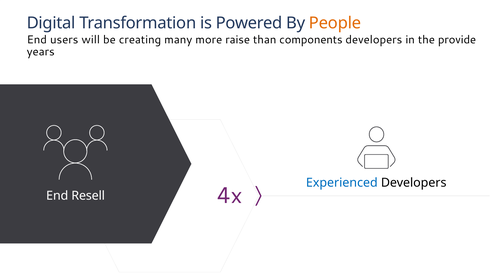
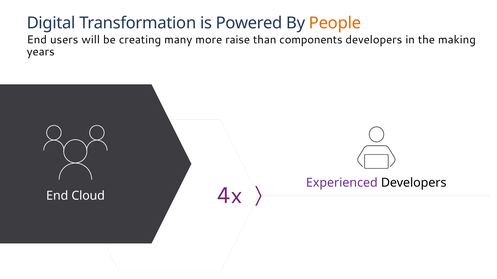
provide: provide -> making
Experienced colour: blue -> purple
Resell: Resell -> Cloud
